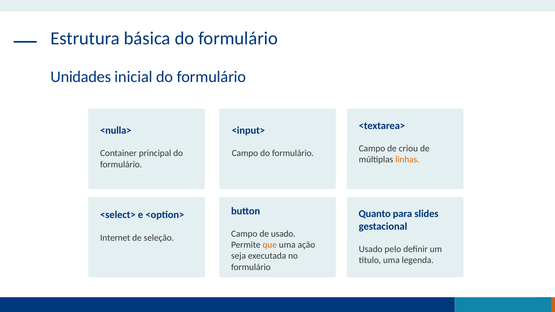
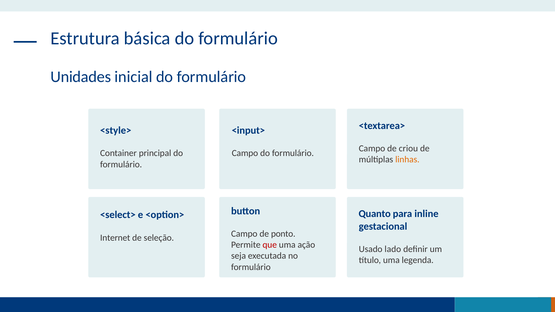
<nulla>: <nulla> -> <style>
slides: slides -> inline
de usado: usado -> ponto
que colour: orange -> red
pelo: pelo -> lado
